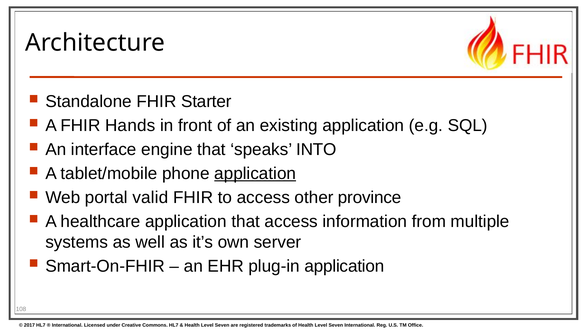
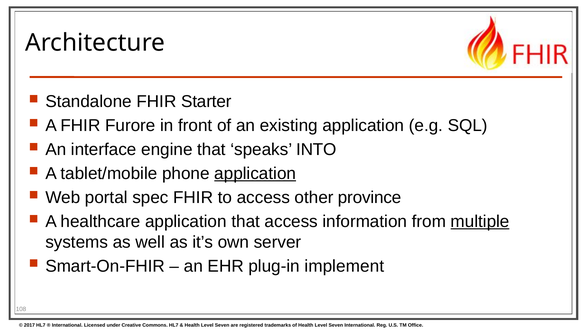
Hands: Hands -> Furore
valid: valid -> spec
multiple underline: none -> present
plug-in application: application -> implement
